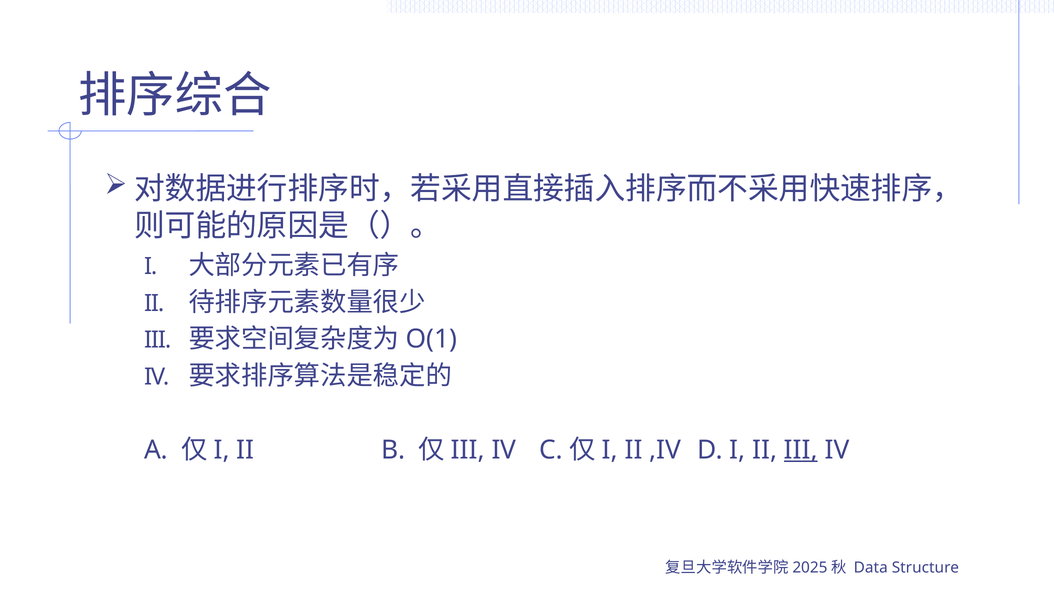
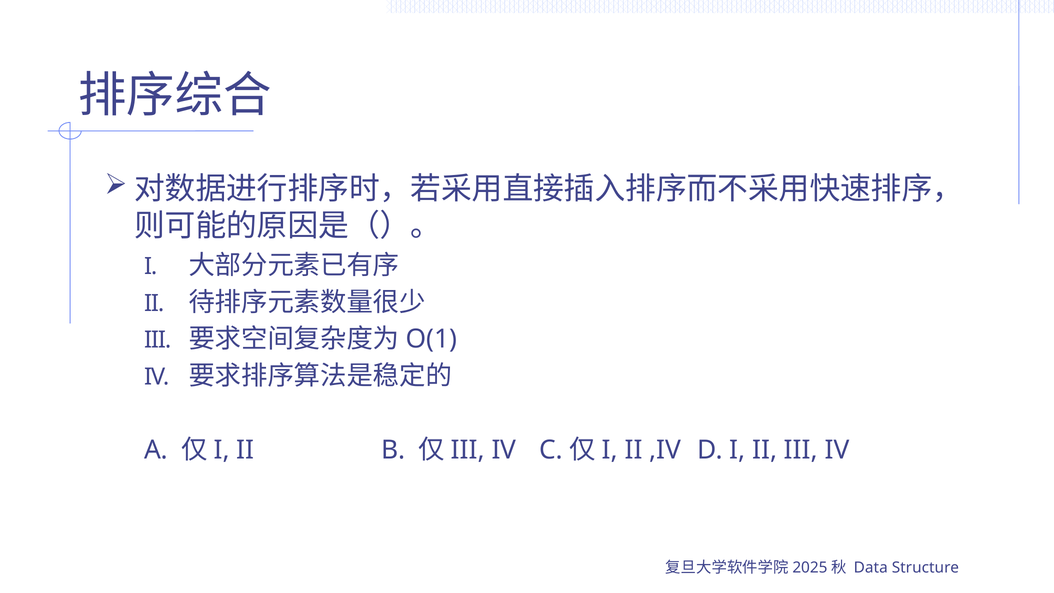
III at (801, 450) underline: present -> none
